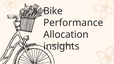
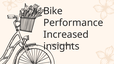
Allocation: Allocation -> Increased
